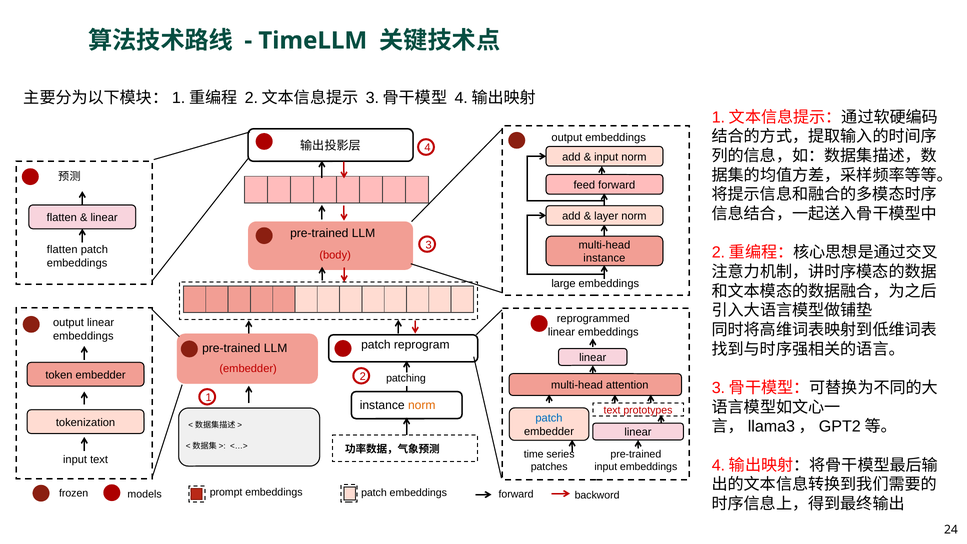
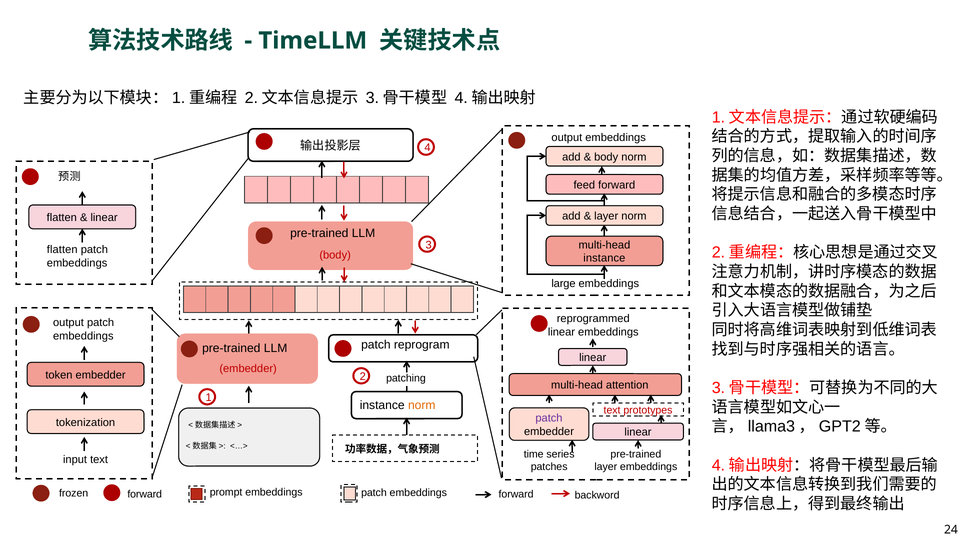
input at (606, 157): input -> body
output linear: linear -> patch
patch at (549, 418) colour: blue -> purple
input at (606, 467): input -> layer
frozen models: models -> forward
